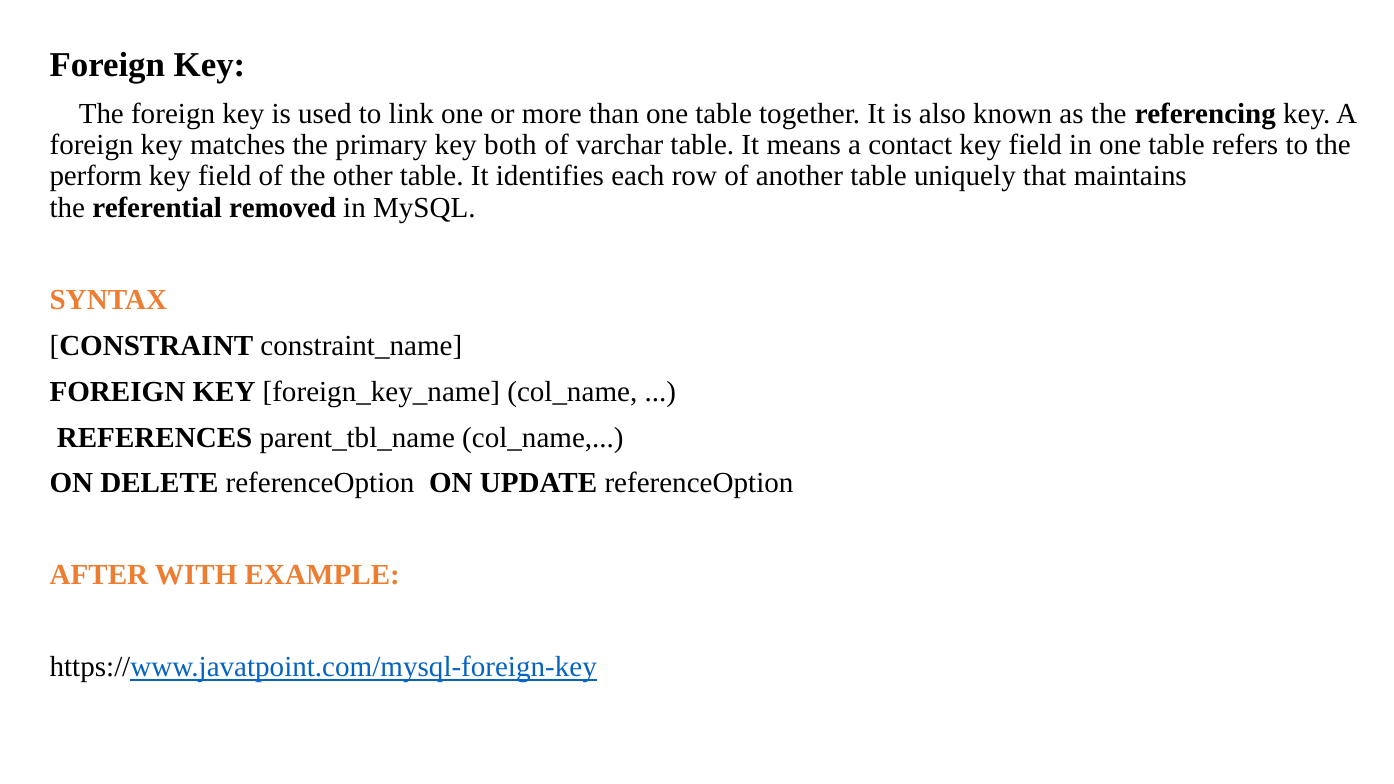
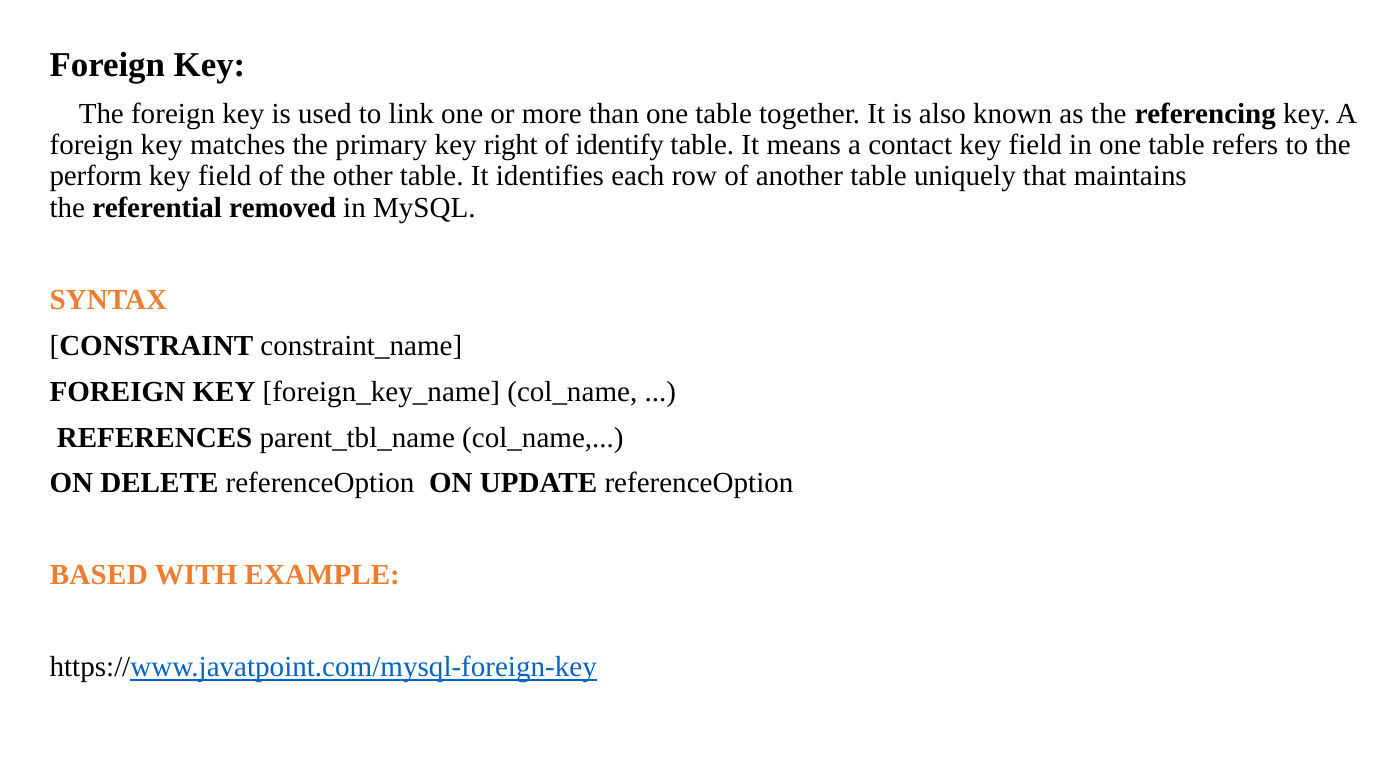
both: both -> right
varchar: varchar -> identify
AFTER: AFTER -> BASED
